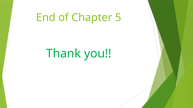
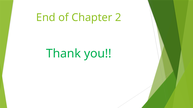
5: 5 -> 2
